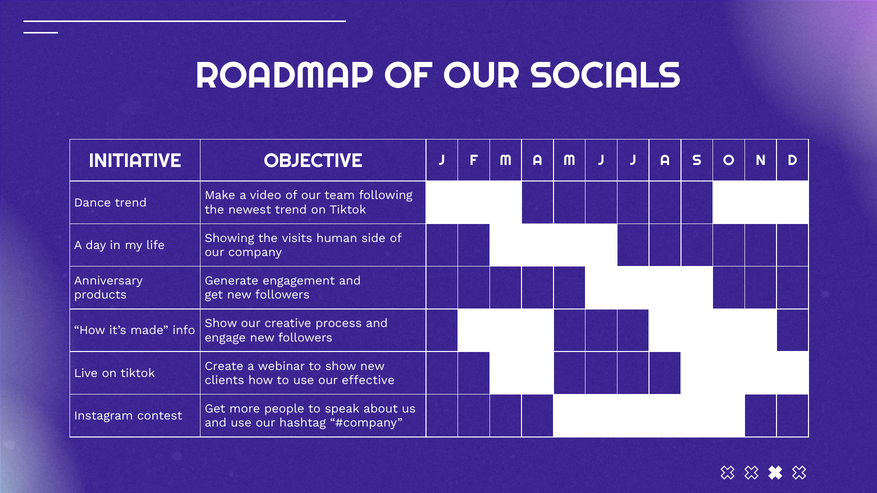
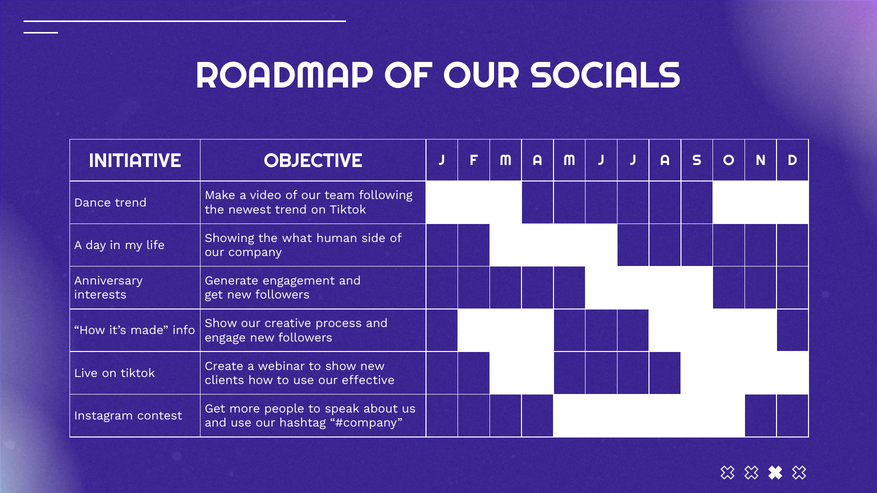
visits: visits -> what
products: products -> interests
